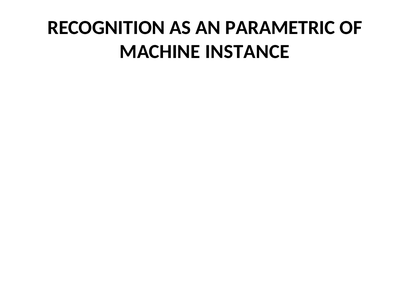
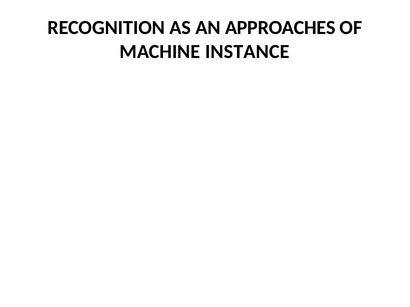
PARAMETRIC: PARAMETRIC -> APPROACHES
